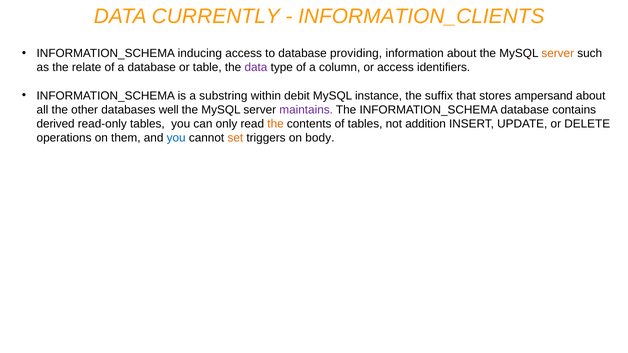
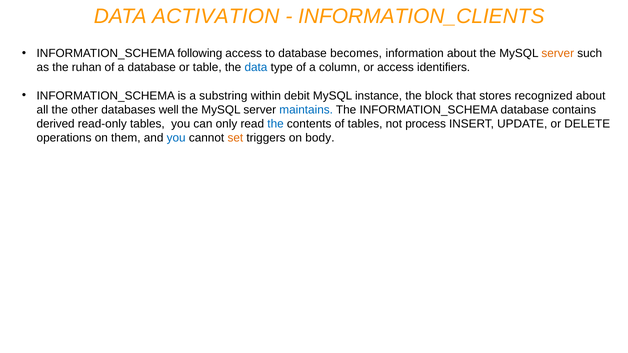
CURRENTLY: CURRENTLY -> ACTIVATION
inducing: inducing -> following
providing: providing -> becomes
relate: relate -> ruhan
data at (256, 67) colour: purple -> blue
suffix: suffix -> block
ampersand: ampersand -> recognized
maintains colour: purple -> blue
the at (276, 124) colour: orange -> blue
addition: addition -> process
